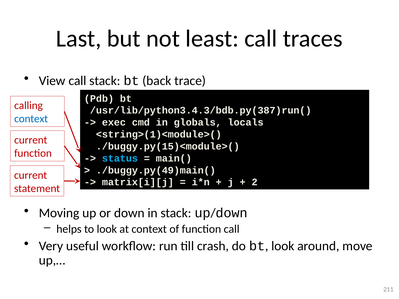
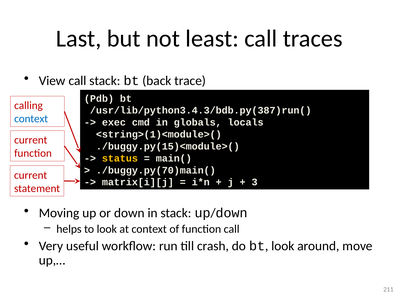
status colour: light blue -> yellow
./buggy.py(49)main(: ./buggy.py(49)main( -> ./buggy.py(70)main(
2: 2 -> 3
